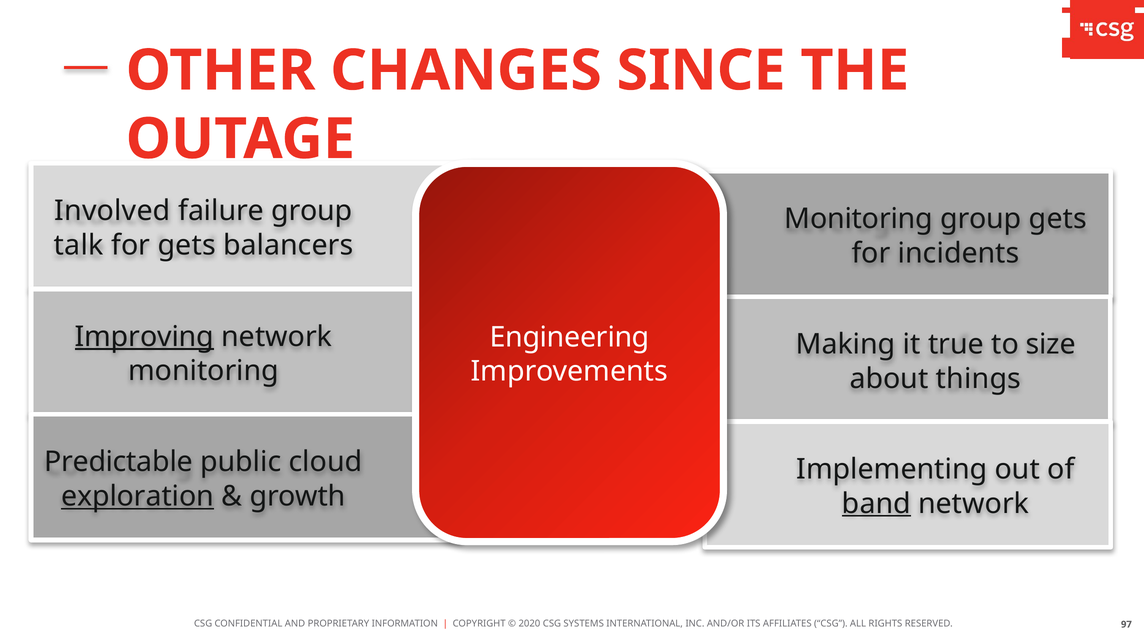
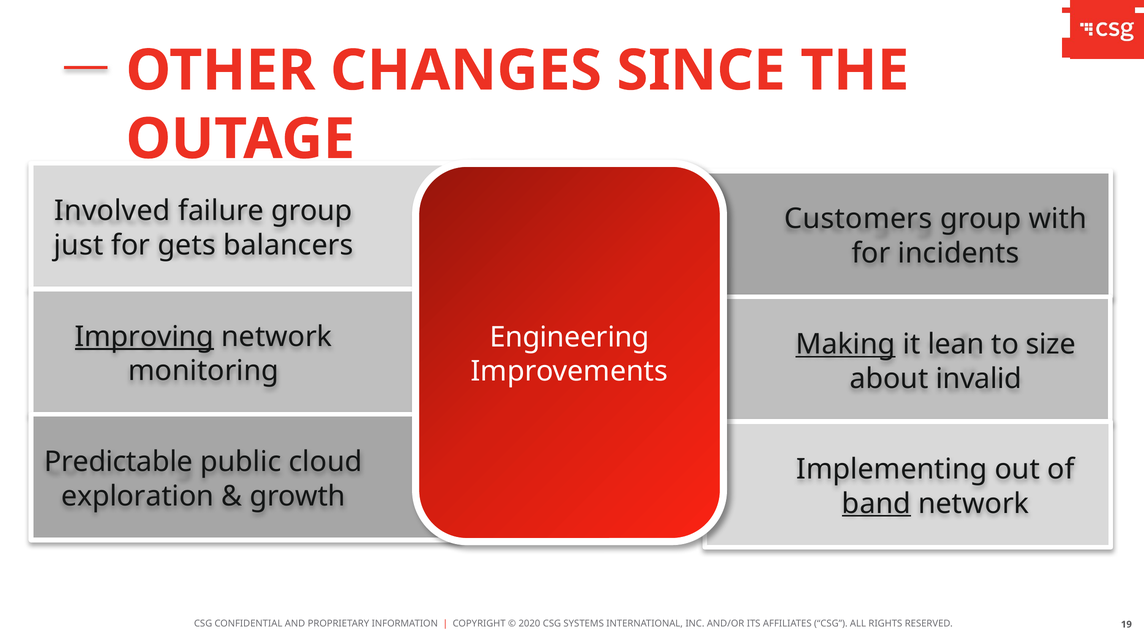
Monitoring at (859, 219): Monitoring -> Customers
group gets: gets -> with
talk: talk -> just
Making underline: none -> present
true: true -> lean
things: things -> invalid
exploration underline: present -> none
97: 97 -> 19
